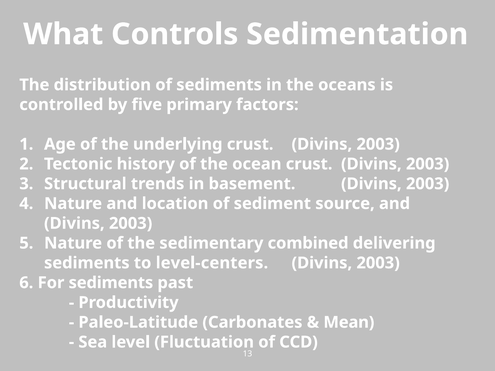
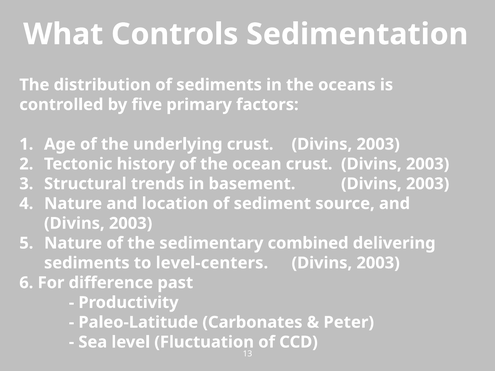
For sediments: sediments -> difference
Mean: Mean -> Peter
